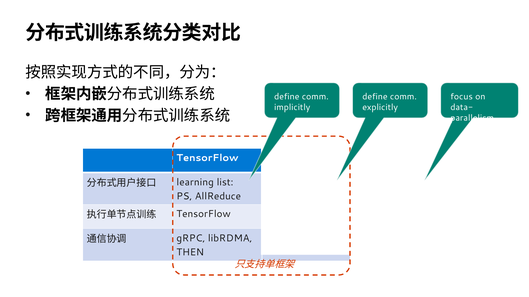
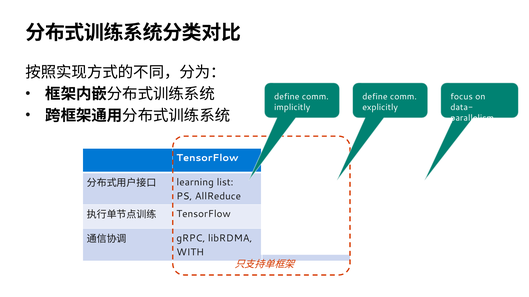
THEN: THEN -> WITH
